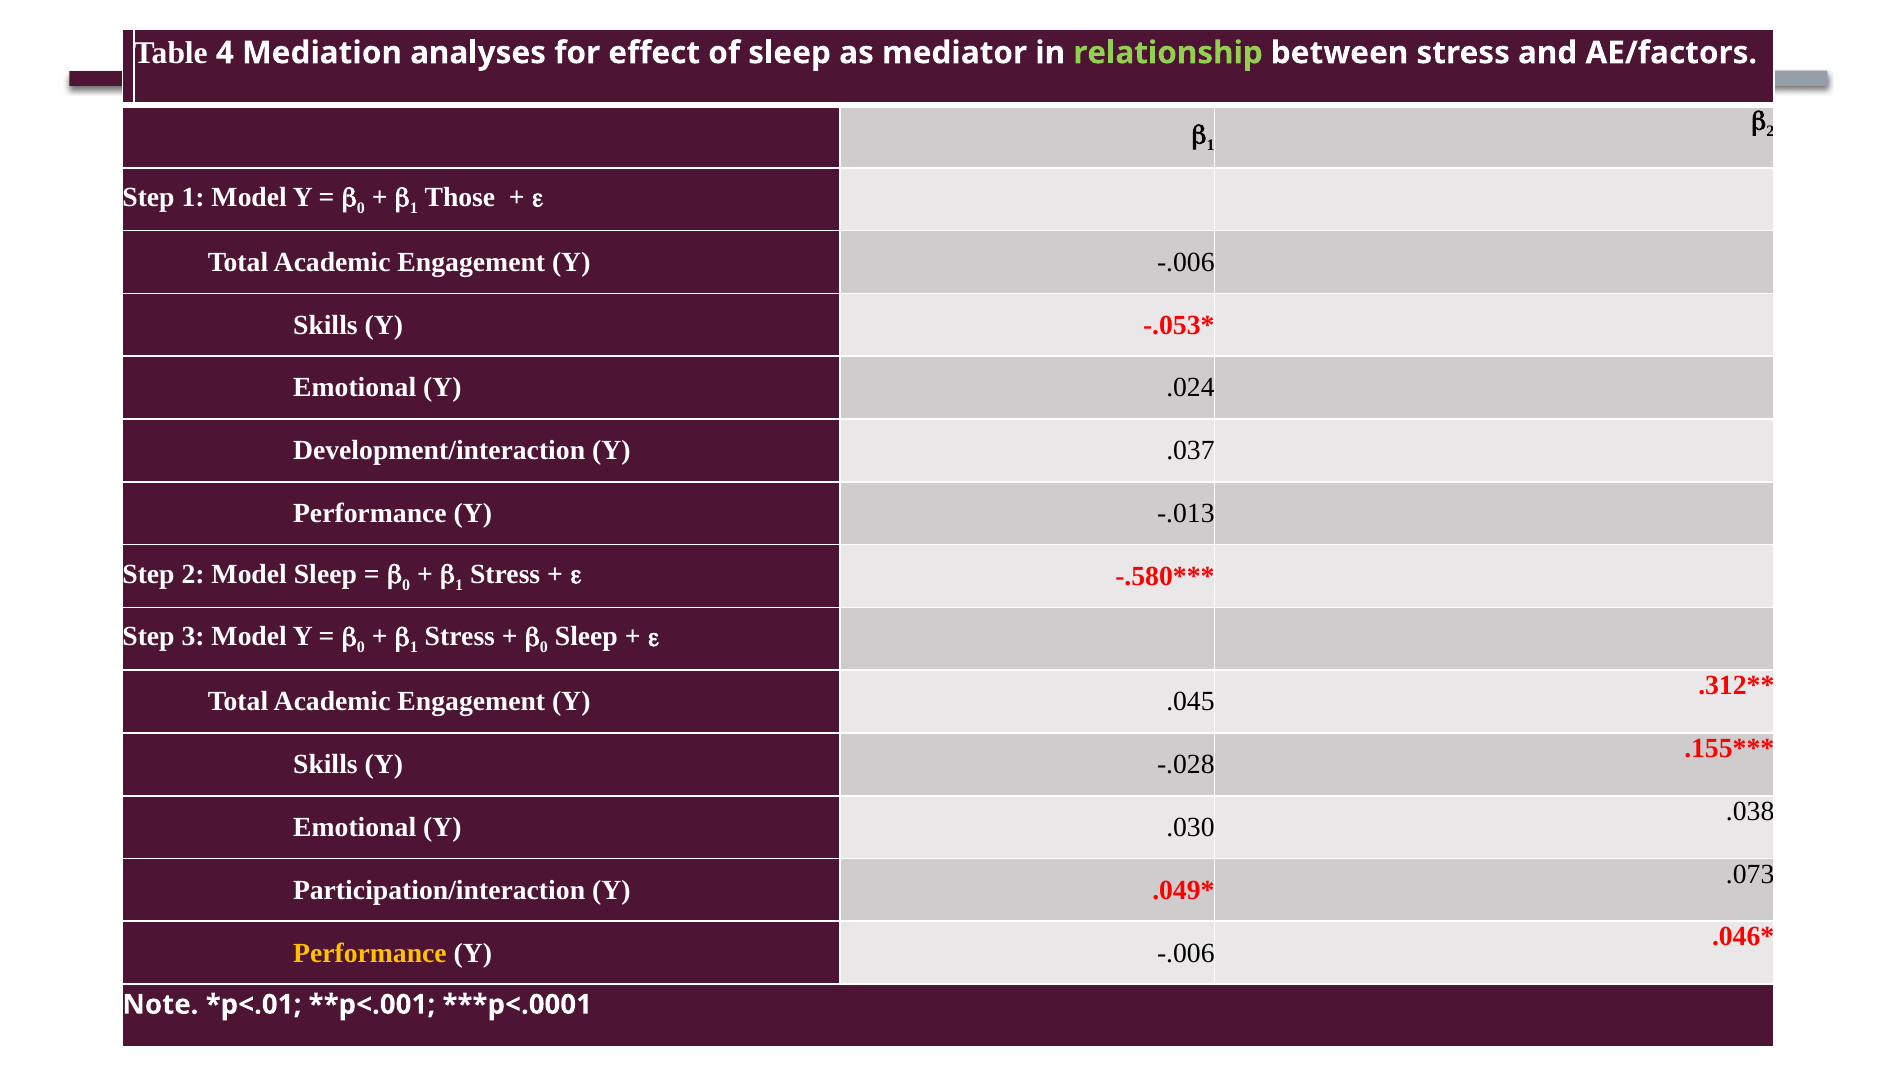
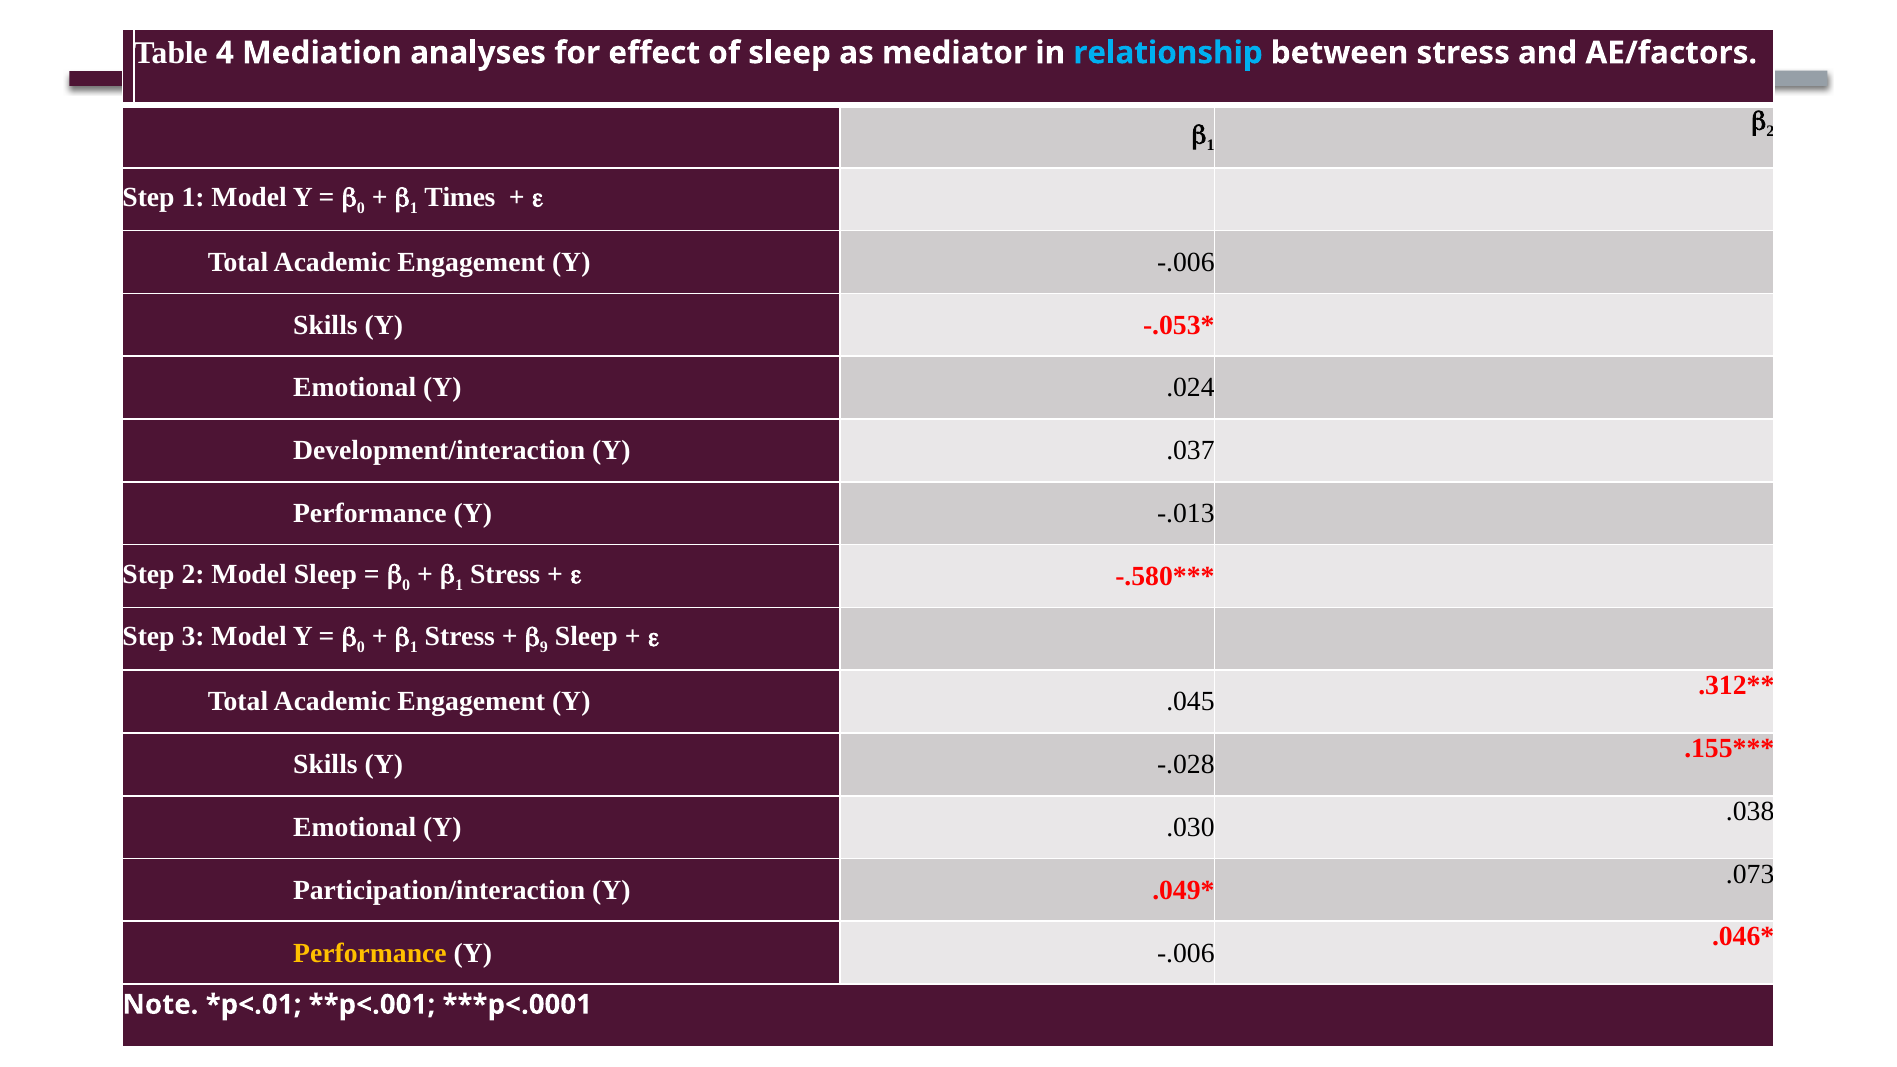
relationship colour: light green -> light blue
Those: Those -> Times
0 at (544, 648): 0 -> 9
